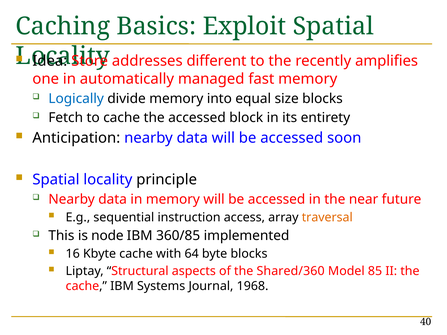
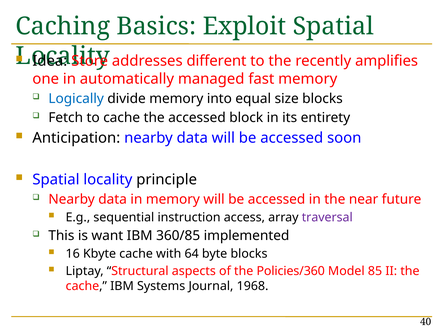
traversal colour: orange -> purple
node: node -> want
Shared/360: Shared/360 -> Policies/360
